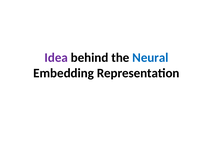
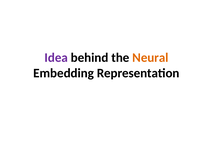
Neural colour: blue -> orange
